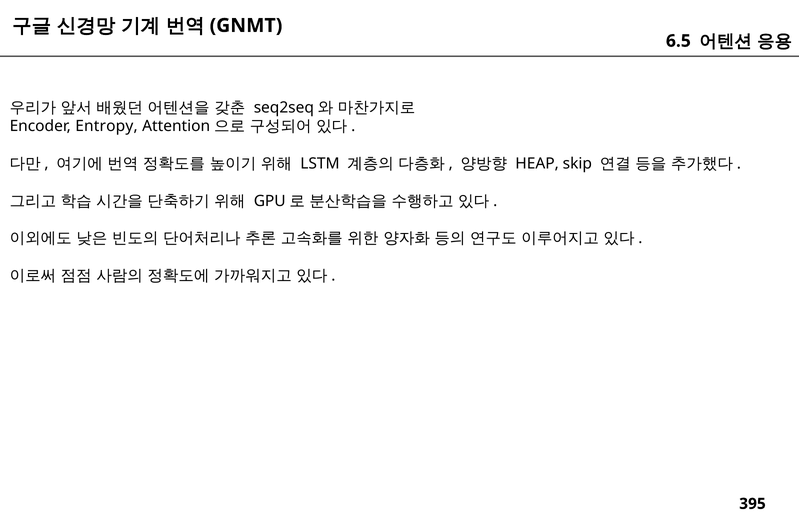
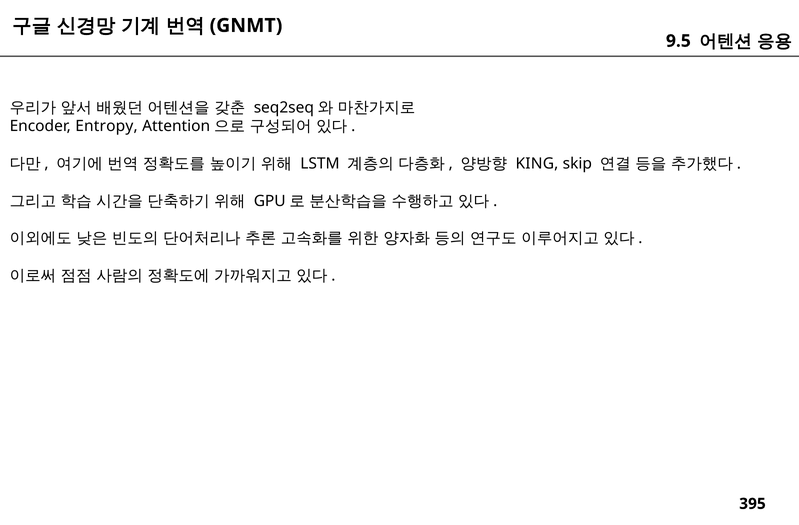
6.5: 6.5 -> 9.5
HEAP: HEAP -> KING
